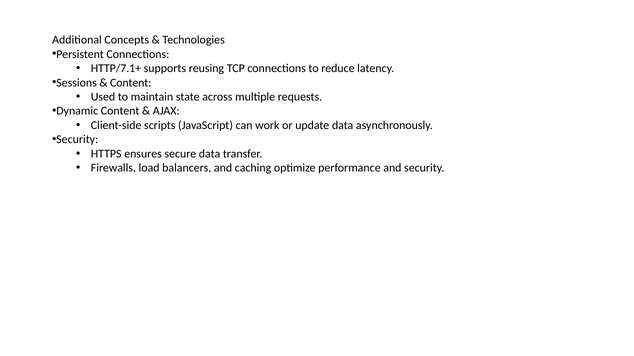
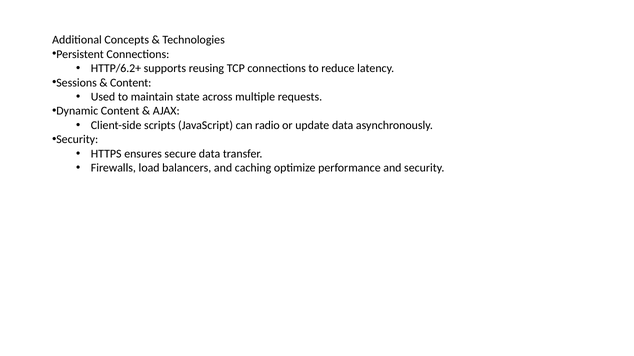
HTTP/7.1+: HTTP/7.1+ -> HTTP/6.2+
work: work -> radio
